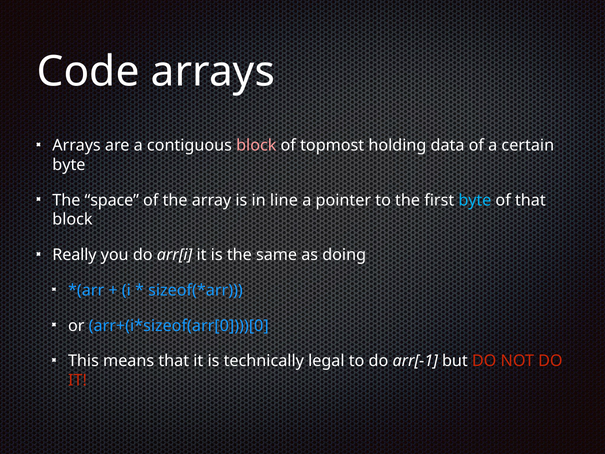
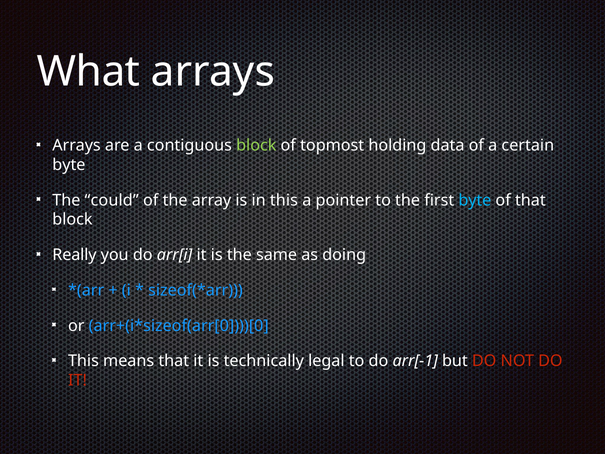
Code: Code -> What
block at (256, 145) colour: pink -> light green
space: space -> could
in line: line -> this
